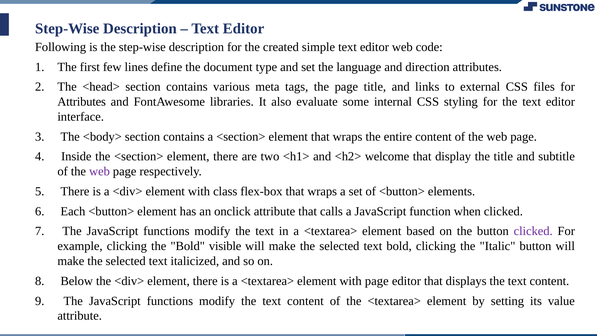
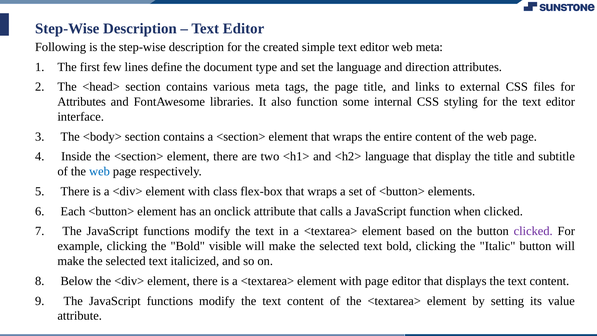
web code: code -> meta
also evaluate: evaluate -> function
<h2> welcome: welcome -> language
web at (99, 171) colour: purple -> blue
